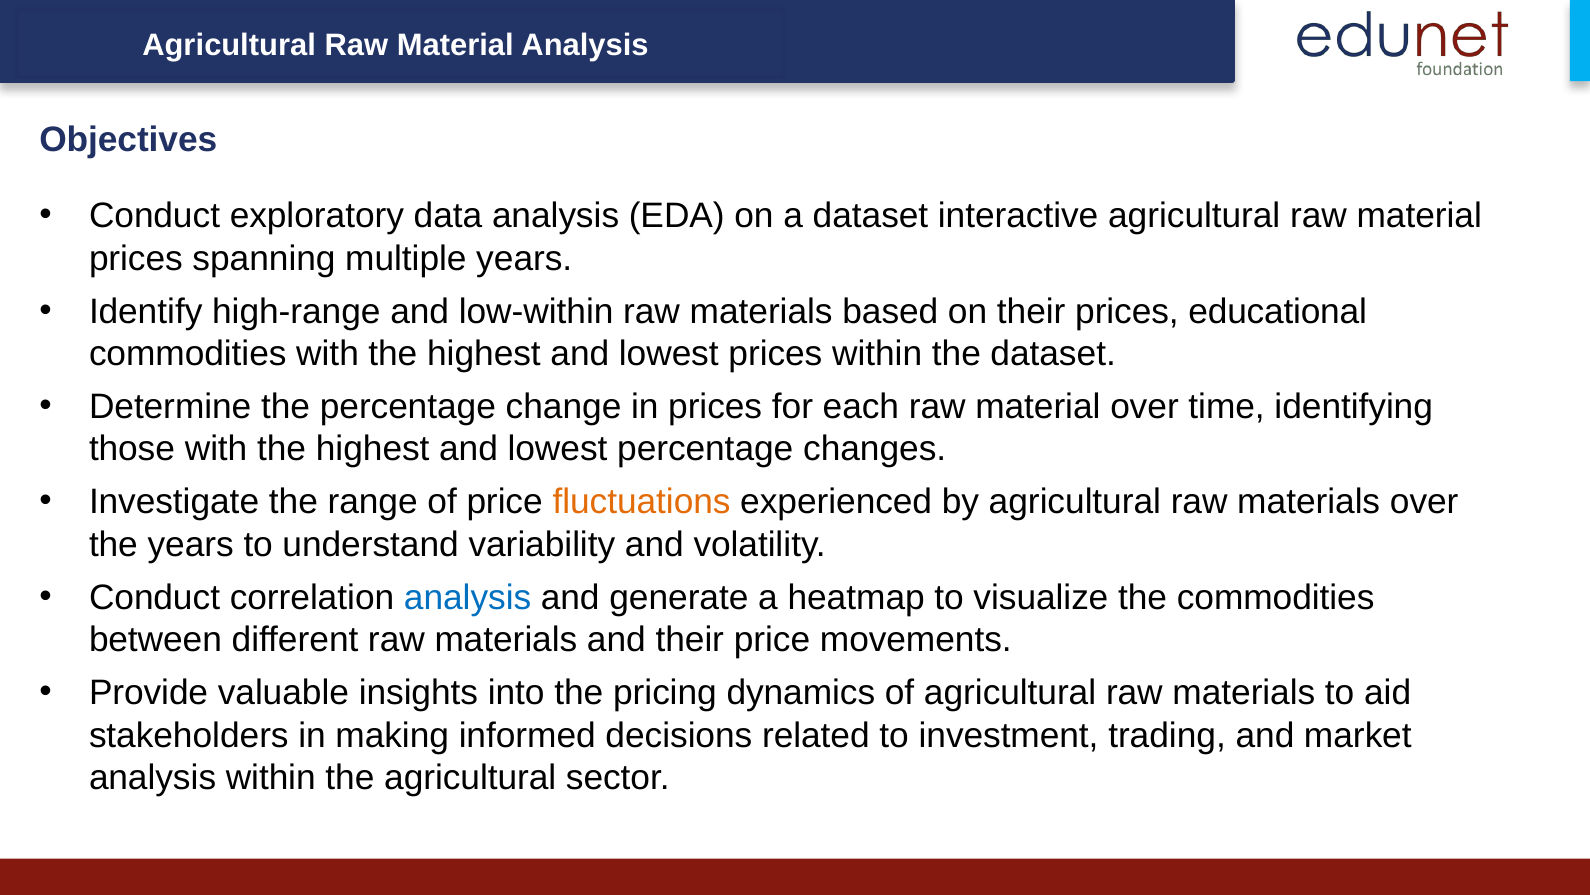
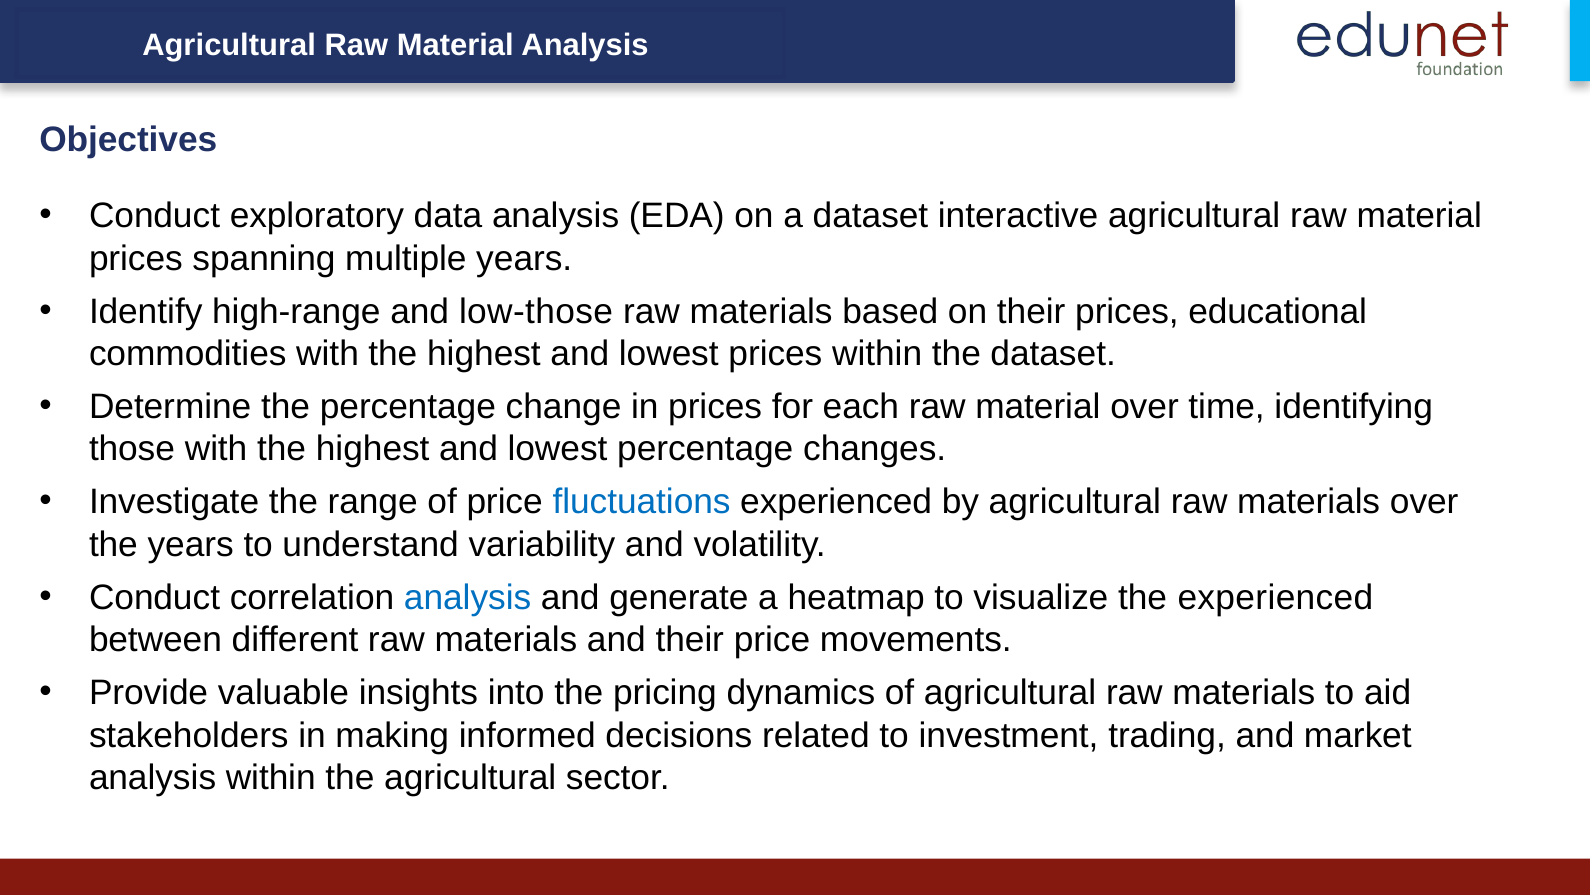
low-within: low-within -> low-those
fluctuations colour: orange -> blue
the commodities: commodities -> experienced
